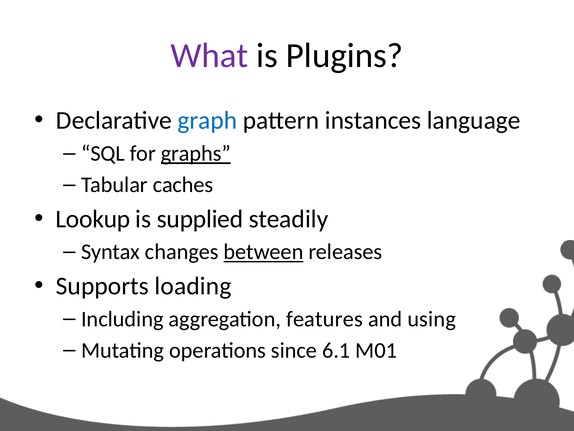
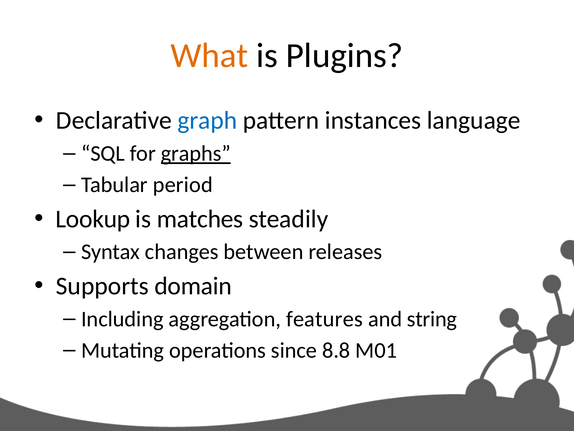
What colour: purple -> orange
caches: caches -> period
supplied: supplied -> matches
between underline: present -> none
loading: loading -> domain
using: using -> string
6.1: 6.1 -> 8.8
